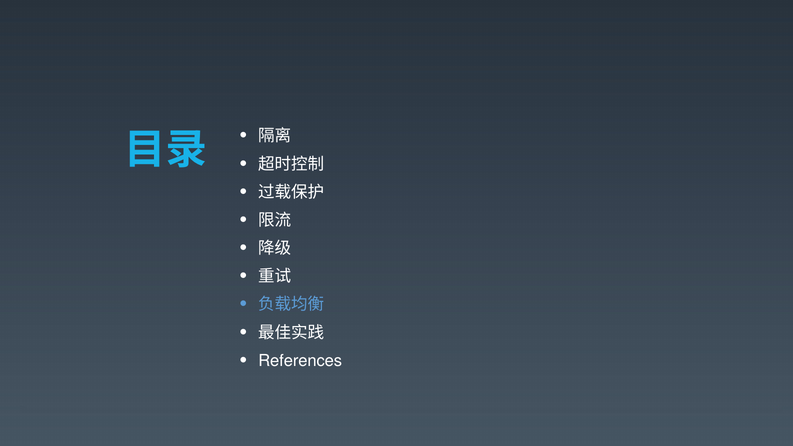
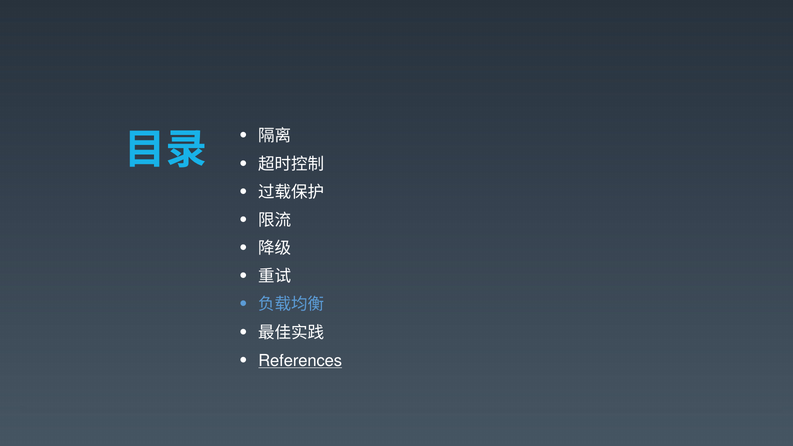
References underline: none -> present
